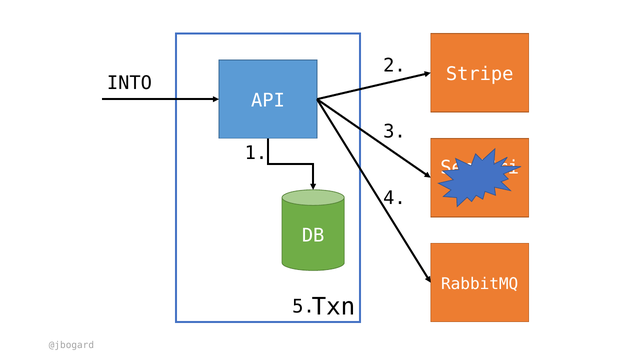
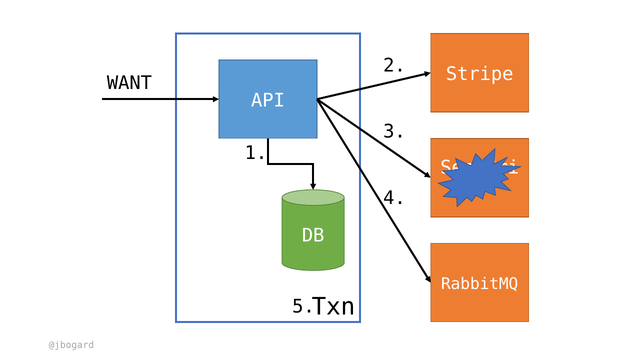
INTO: INTO -> WANT
